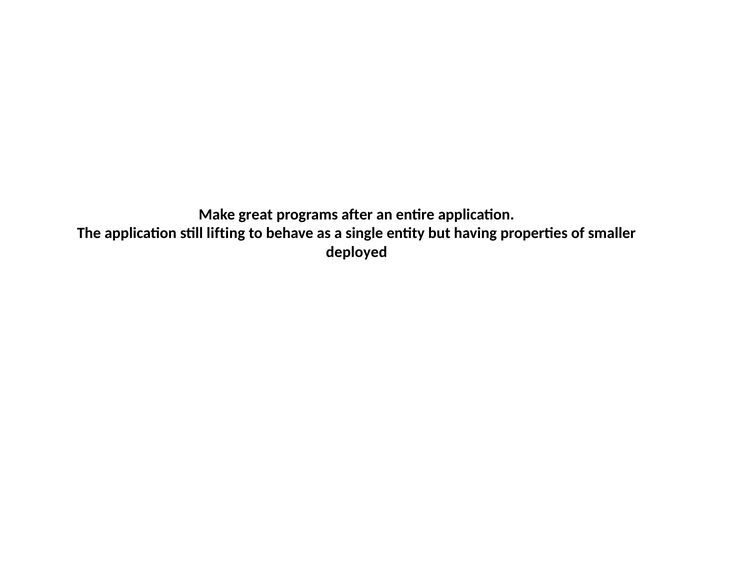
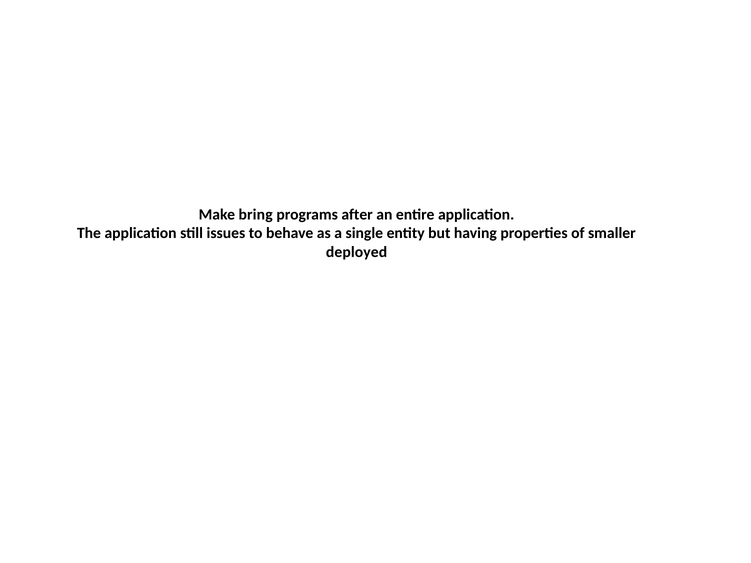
great: great -> bring
lifting: lifting -> issues
